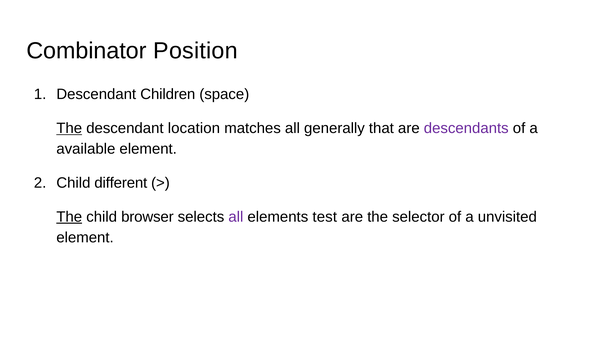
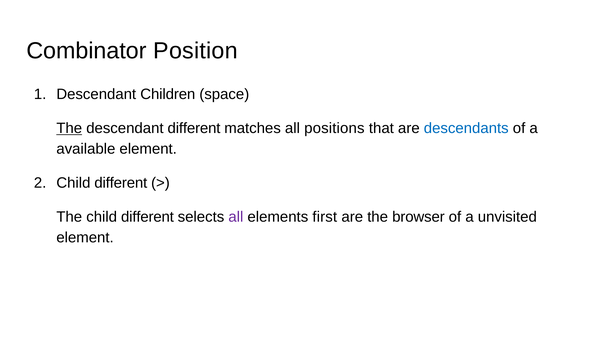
descendant location: location -> different
generally: generally -> positions
descendants colour: purple -> blue
The at (69, 217) underline: present -> none
browser at (147, 217): browser -> different
test: test -> first
selector: selector -> browser
